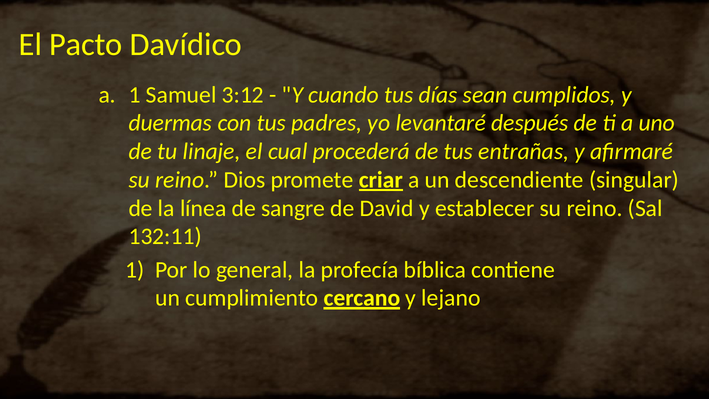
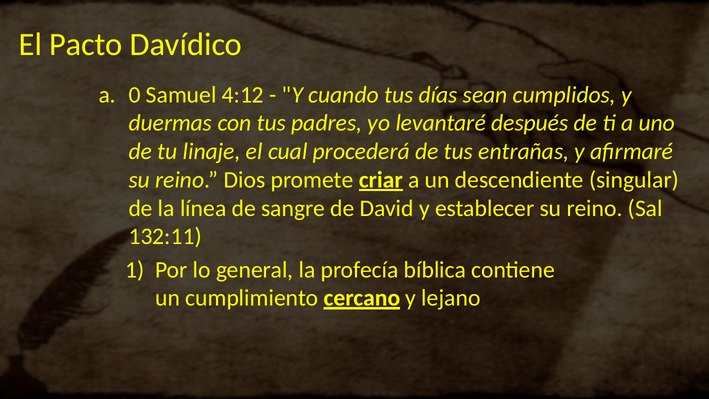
a 1: 1 -> 0
3:12: 3:12 -> 4:12
